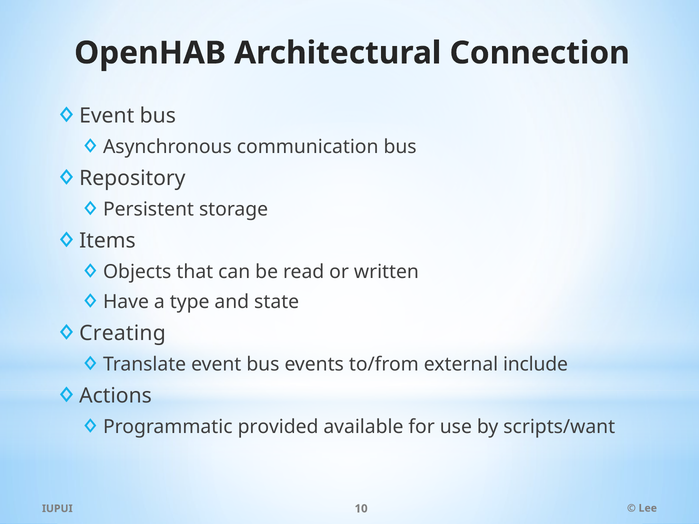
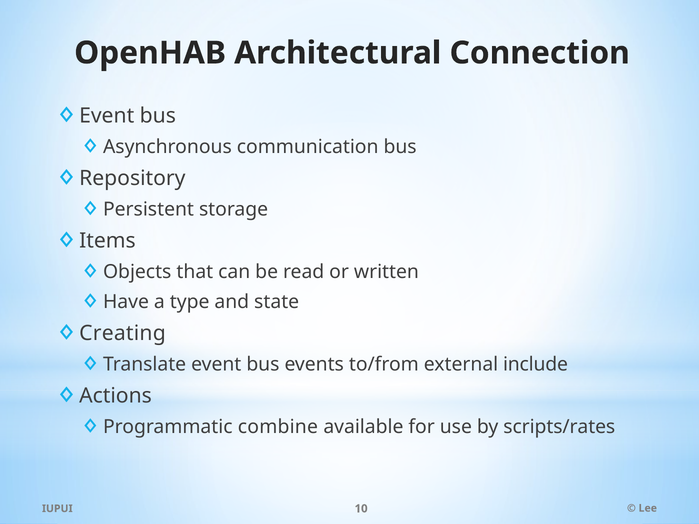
provided: provided -> combine
scripts/want: scripts/want -> scripts/rates
